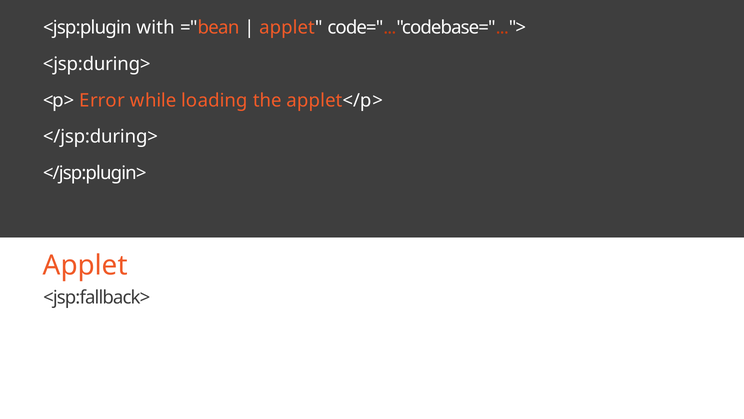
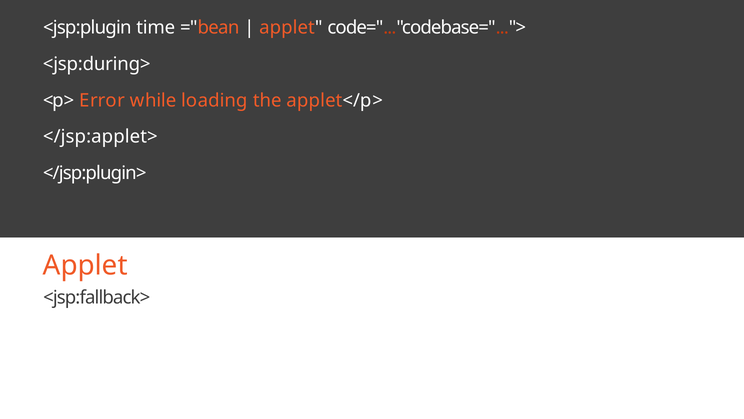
with: with -> time
</jsp:during>: </jsp:during> -> </jsp:applet>
